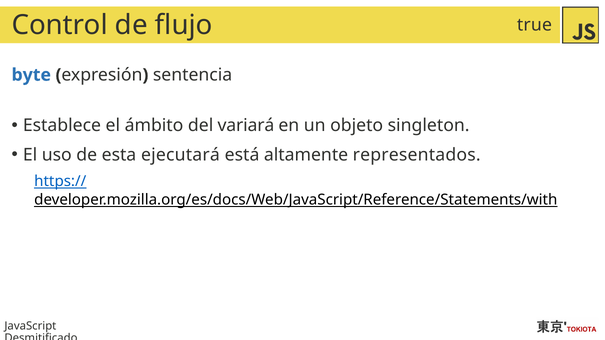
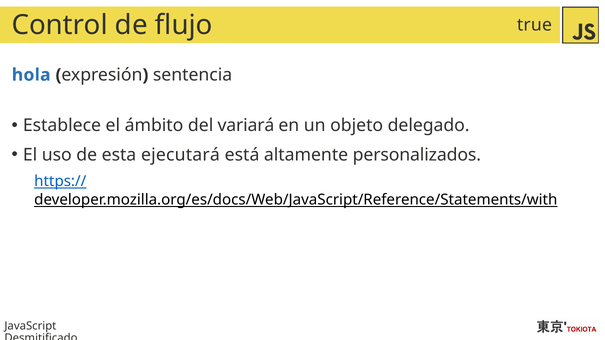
byte: byte -> hola
singleton: singleton -> delegado
representados: representados -> personalizados
